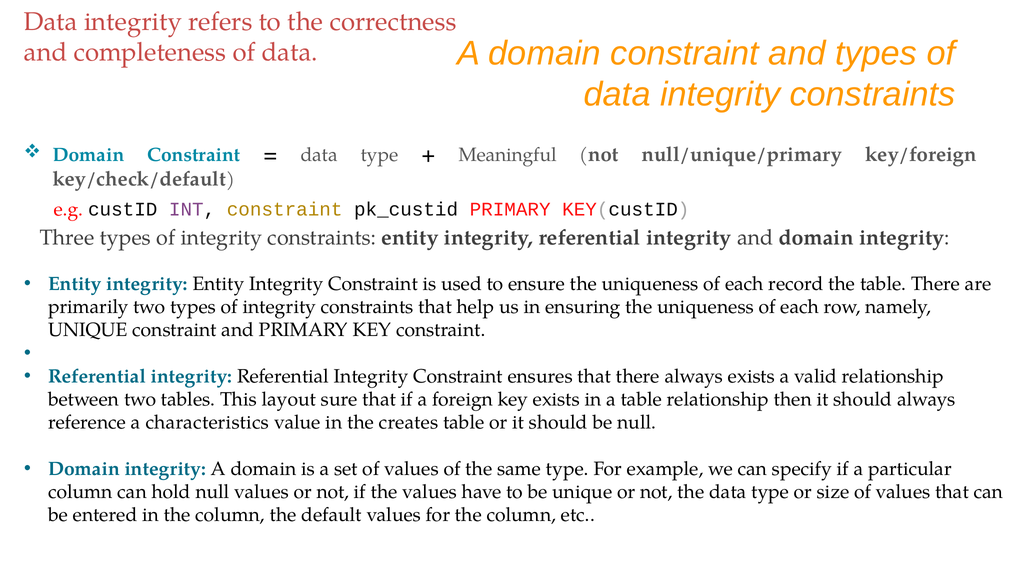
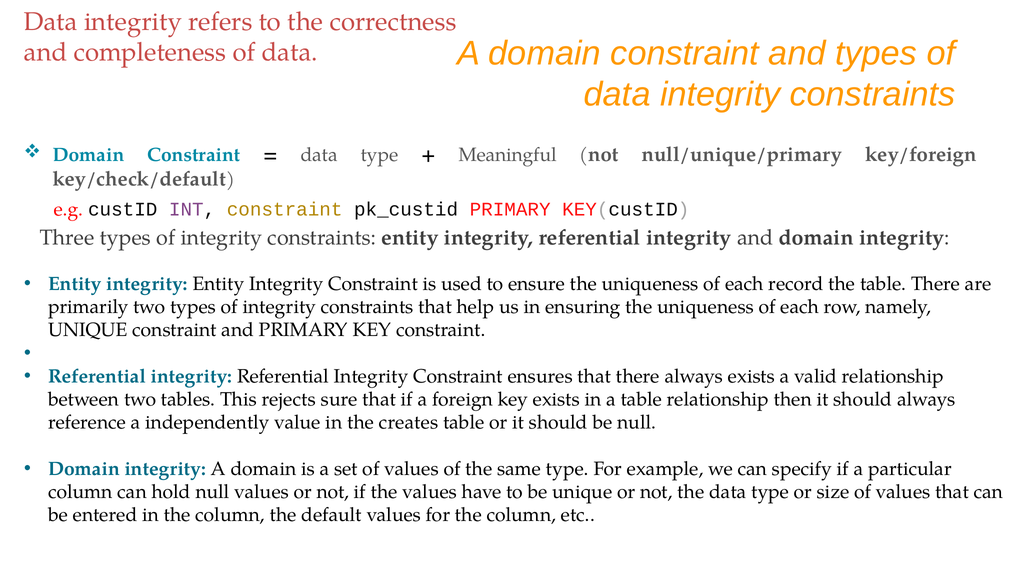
layout: layout -> rejects
characteristics: characteristics -> independently
